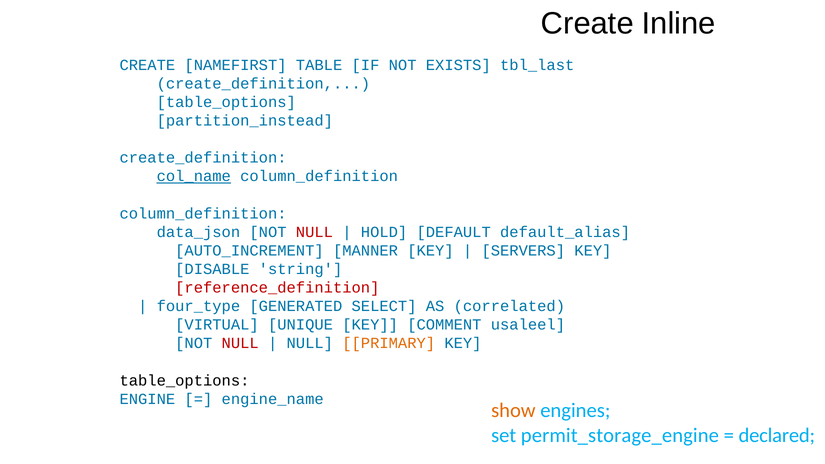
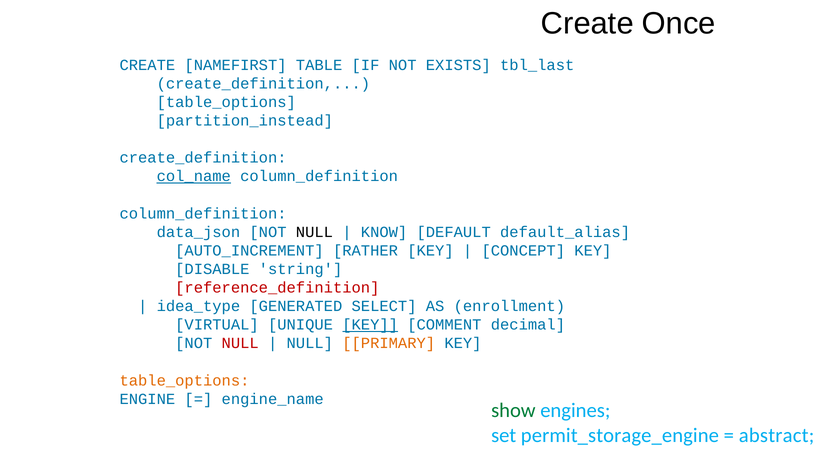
Inline: Inline -> Once
NULL at (314, 232) colour: red -> black
HOLD: HOLD -> KNOW
MANNER: MANNER -> RATHER
SERVERS: SERVERS -> CONCEPT
four_type: four_type -> idea_type
correlated: correlated -> enrollment
KEY at (370, 325) underline: none -> present
usaleel: usaleel -> decimal
table_options at (184, 381) colour: black -> orange
show colour: orange -> green
declared: declared -> abstract
